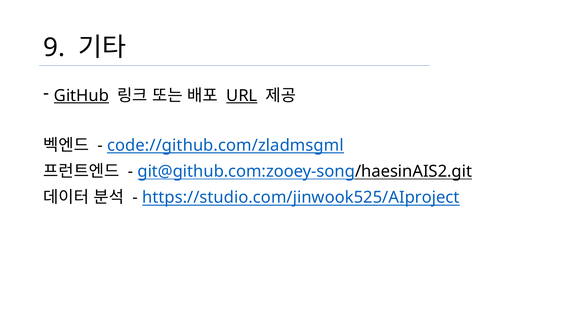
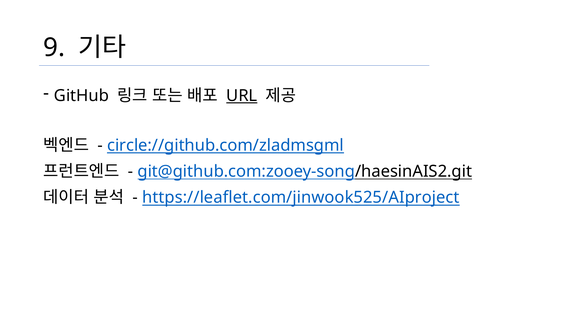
GitHub underline: present -> none
code://github.com/zladmsgml: code://github.com/zladmsgml -> circle://github.com/zladmsgml
https://studio.com/jinwook525/AIproject: https://studio.com/jinwook525/AIproject -> https://leaflet.com/jinwook525/AIproject
